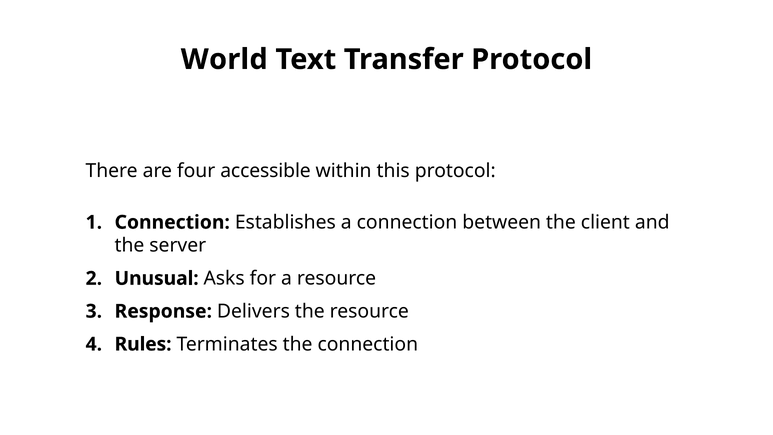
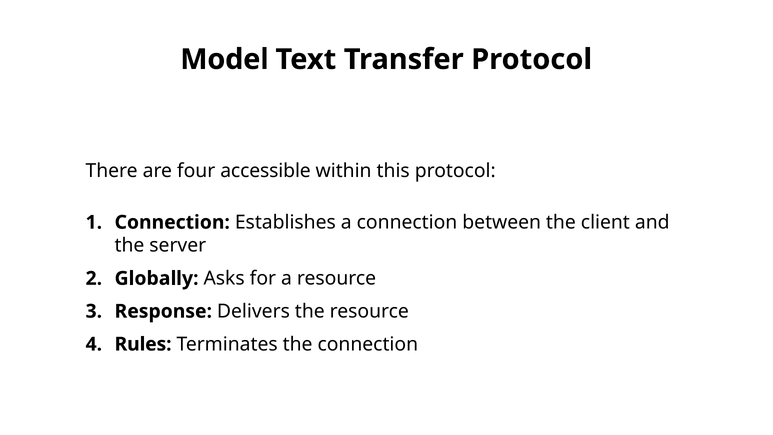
World: World -> Model
Unusual: Unusual -> Globally
